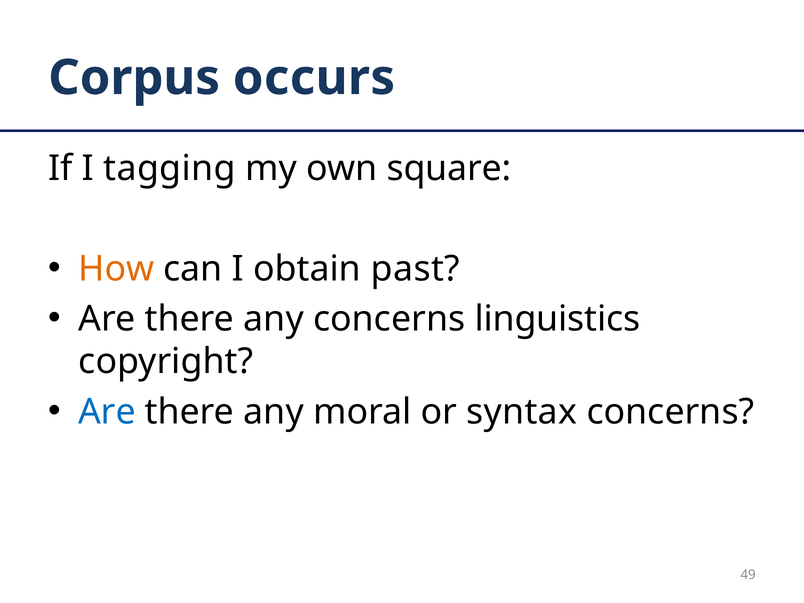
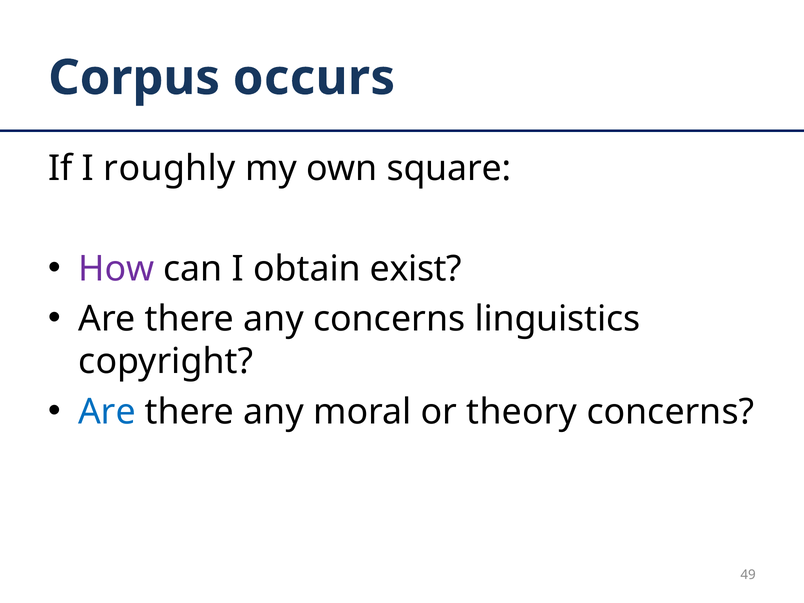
tagging: tagging -> roughly
How colour: orange -> purple
past: past -> exist
syntax: syntax -> theory
